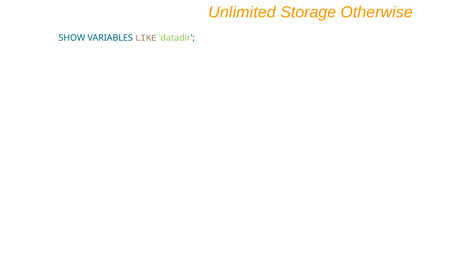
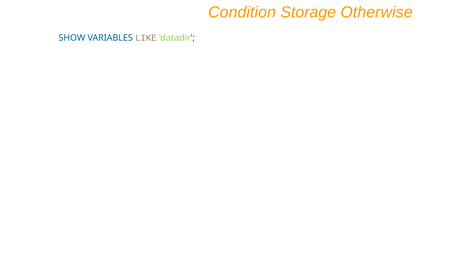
Unlimited: Unlimited -> Condition
